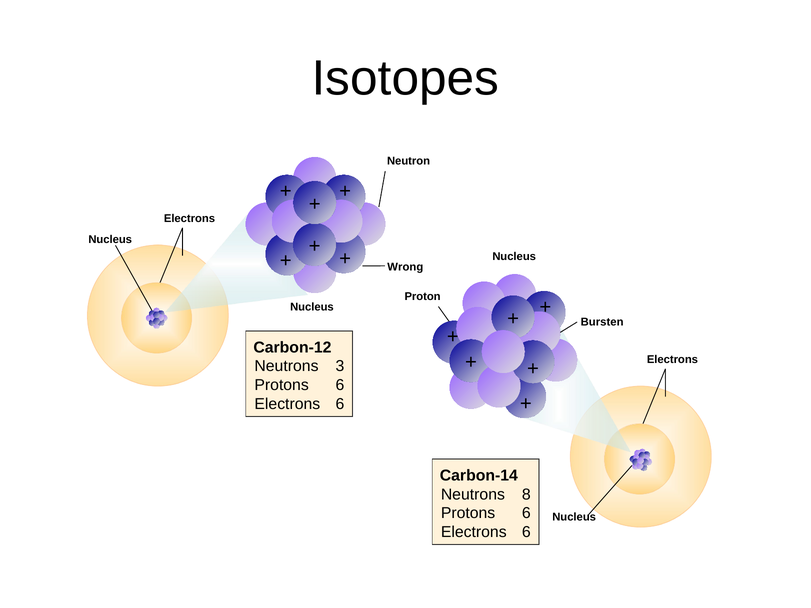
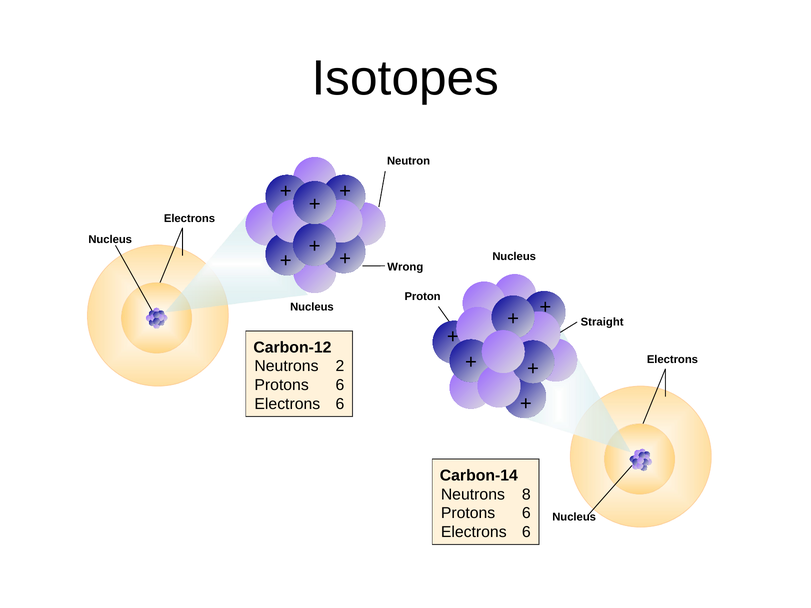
Bursten: Bursten -> Straight
3: 3 -> 2
